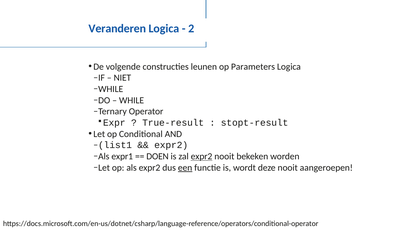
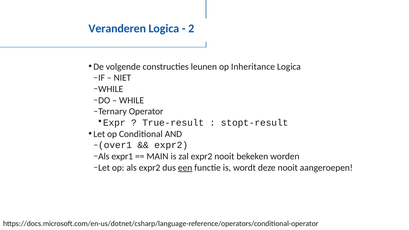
Parameters: Parameters -> Inheritance
list1: list1 -> over1
DOEN: DOEN -> MAIN
expr2 at (202, 157) underline: present -> none
